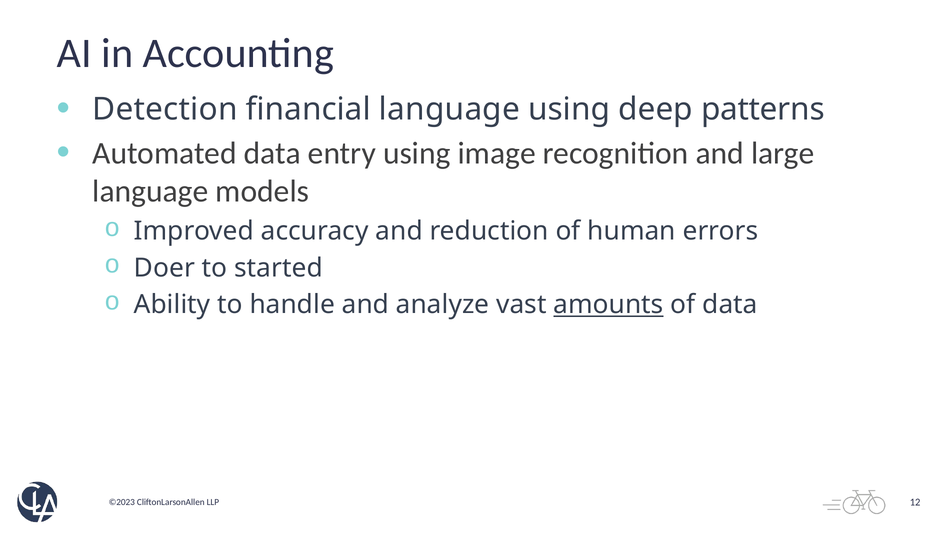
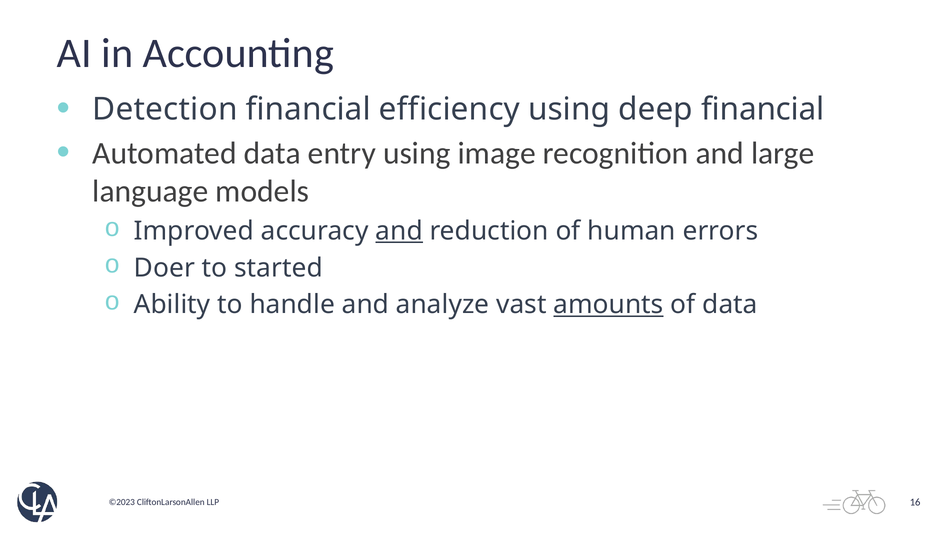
financial language: language -> efficiency
deep patterns: patterns -> financial
and at (399, 231) underline: none -> present
12: 12 -> 16
